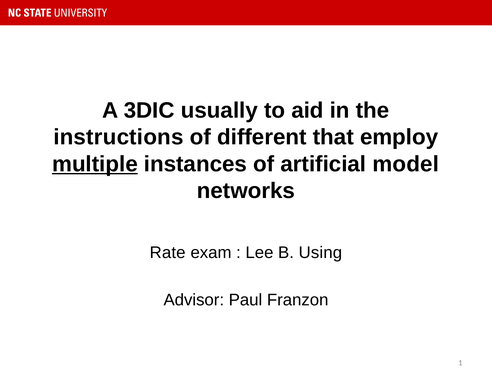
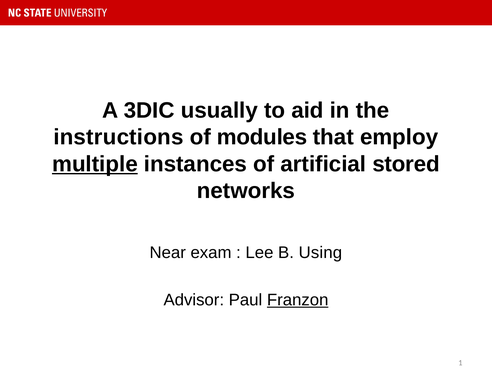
different: different -> modules
model: model -> stored
Rate: Rate -> Near
Franzon underline: none -> present
